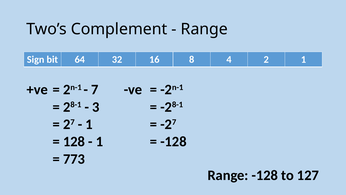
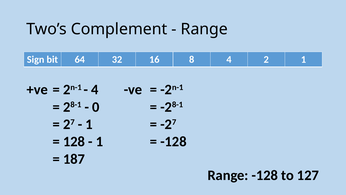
7 at (95, 90): 7 -> 4
3: 3 -> 0
773: 773 -> 187
